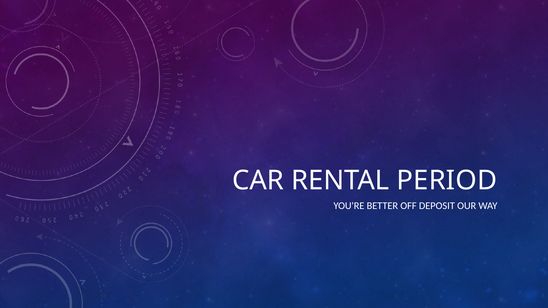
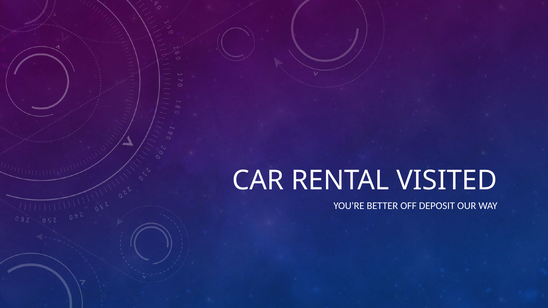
PERIOD: PERIOD -> VISITED
